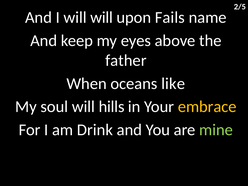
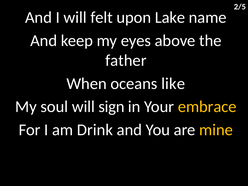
will will: will -> felt
Fails: Fails -> Lake
hills: hills -> sign
mine colour: light green -> yellow
